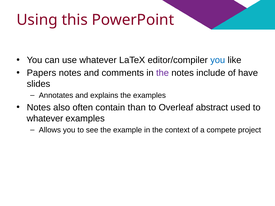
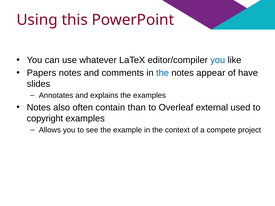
the at (162, 73) colour: purple -> blue
include: include -> appear
abstract: abstract -> external
whatever at (45, 119): whatever -> copyright
